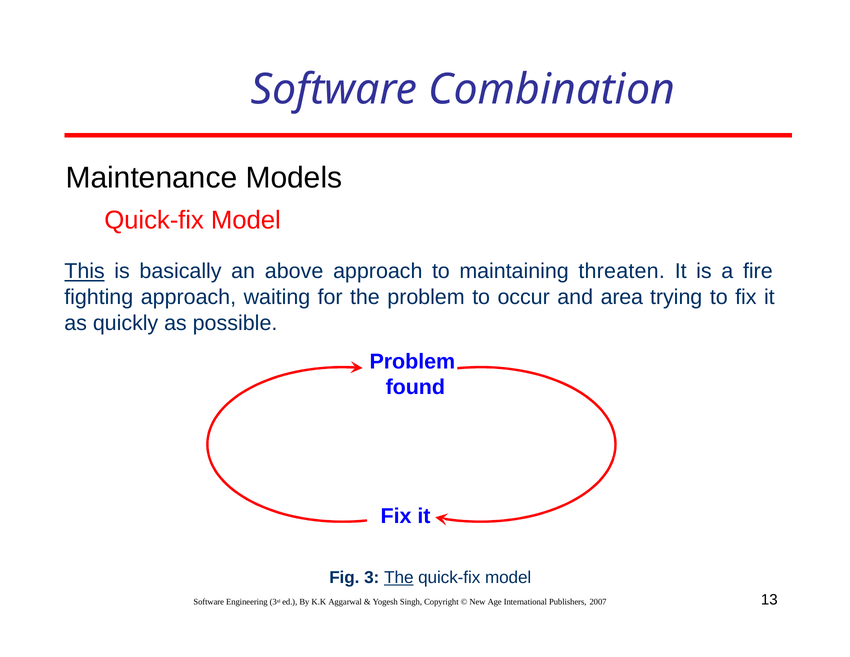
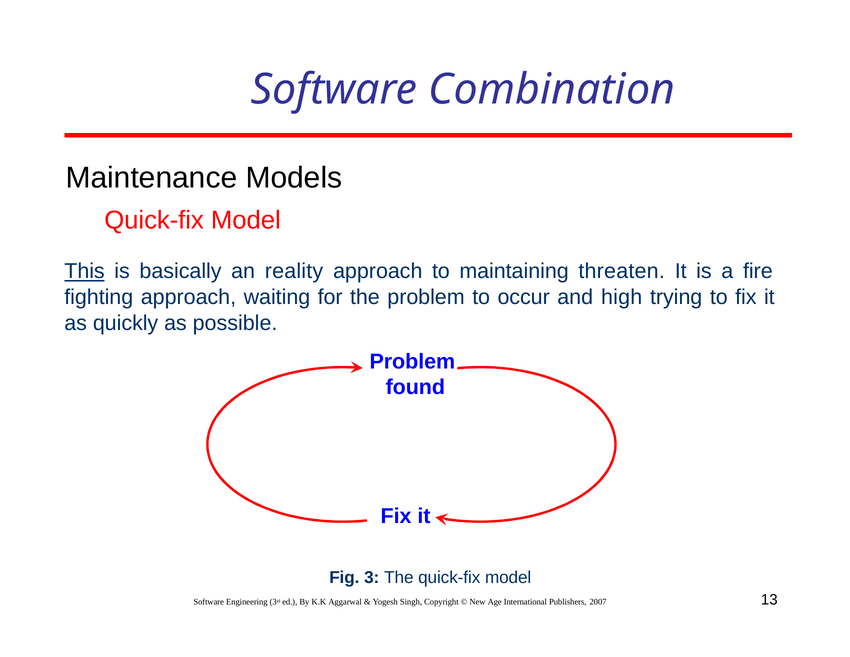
above: above -> reality
area: area -> high
The at (399, 578) underline: present -> none
